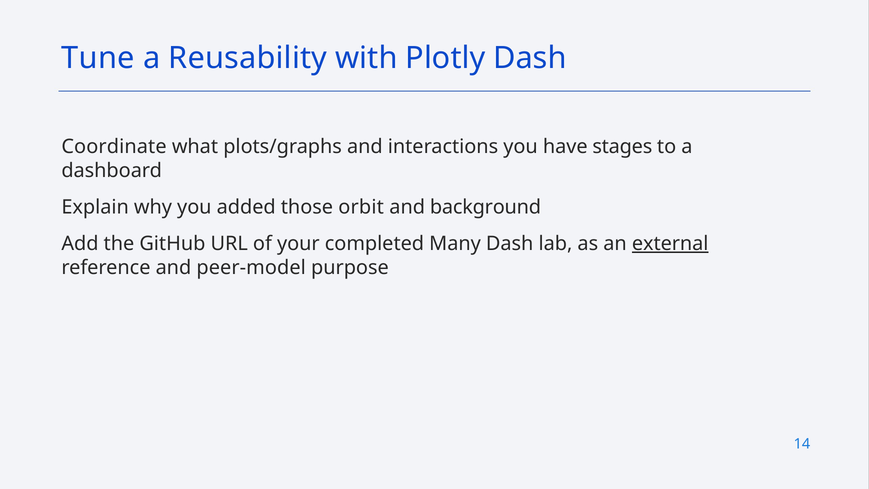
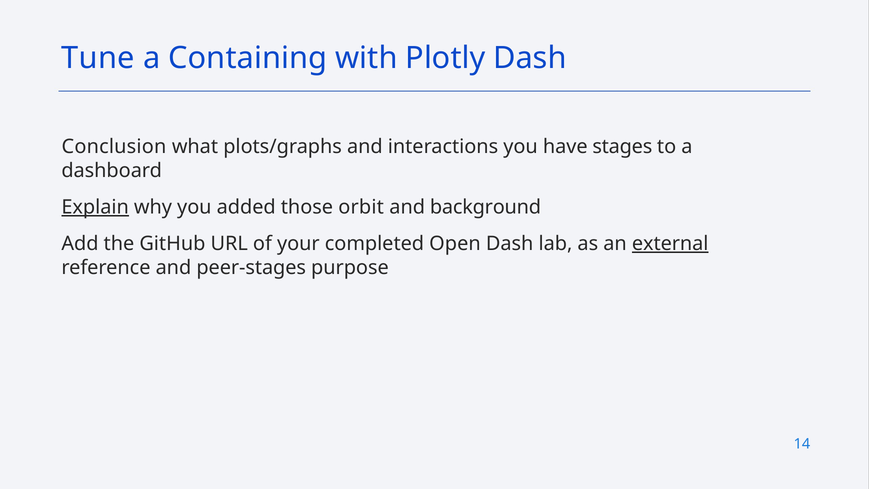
Reusability: Reusability -> Containing
Coordinate: Coordinate -> Conclusion
Explain underline: none -> present
Many: Many -> Open
peer-model: peer-model -> peer-stages
